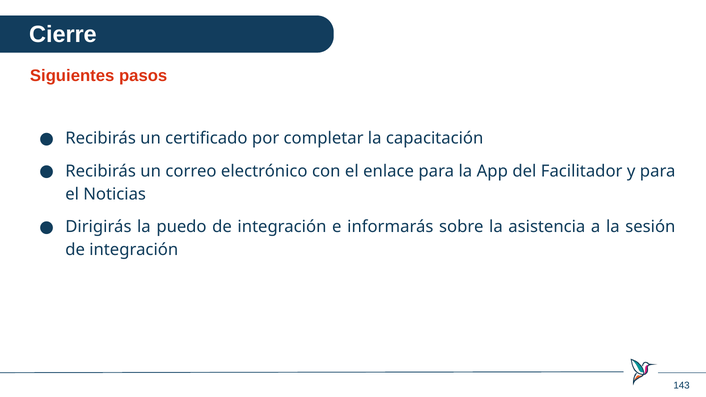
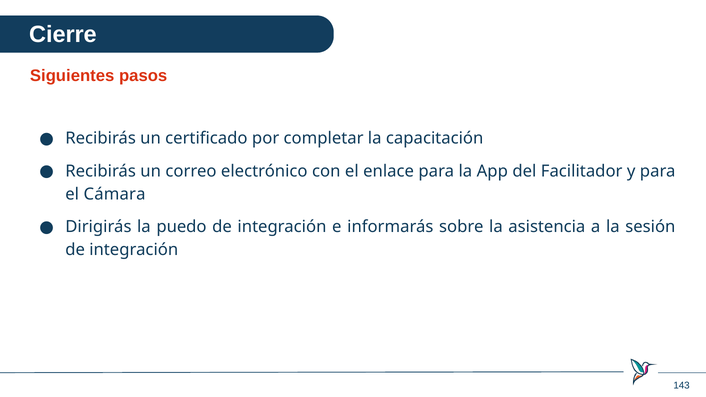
Noticias: Noticias -> Cámara
